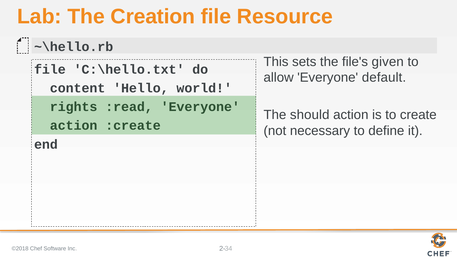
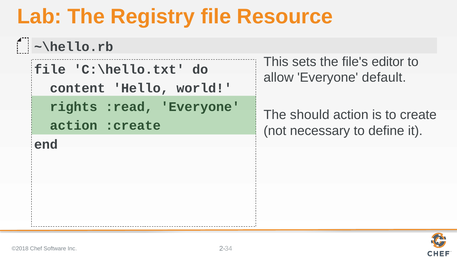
Creation: Creation -> Registry
given: given -> editor
